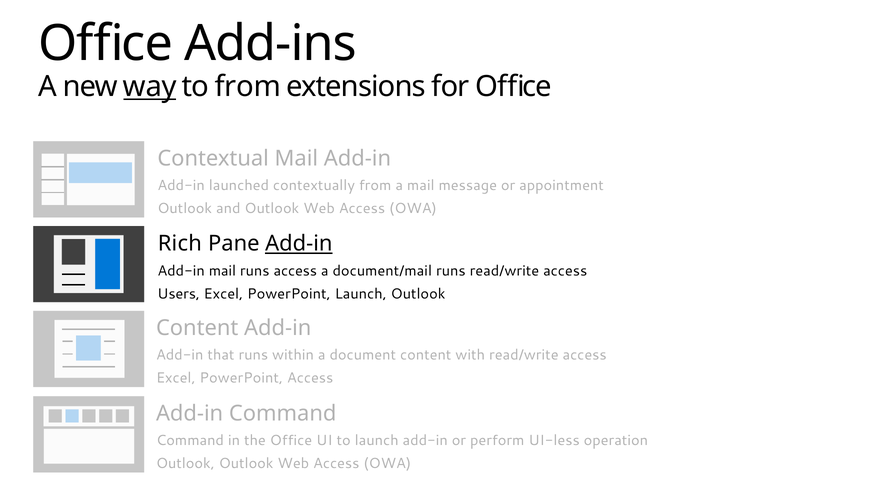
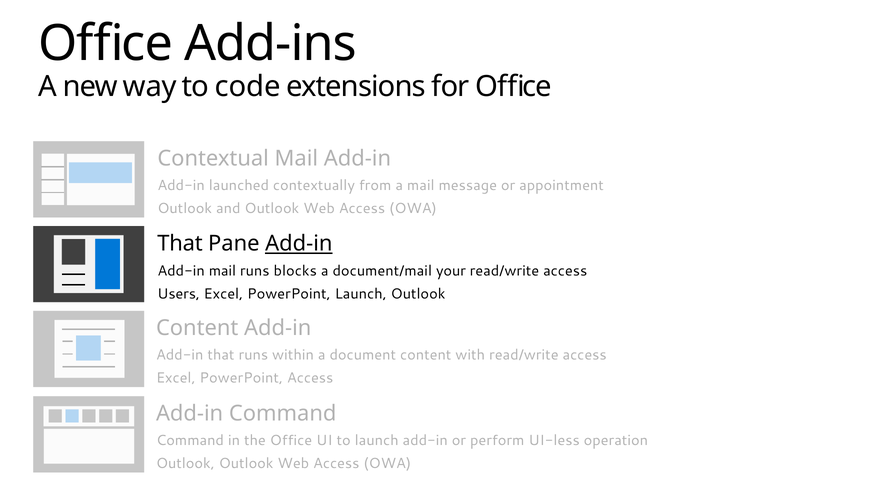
way underline: present -> none
to from: from -> code
Rich at (180, 244): Rich -> That
runs access: access -> blocks
document/mail runs: runs -> your
